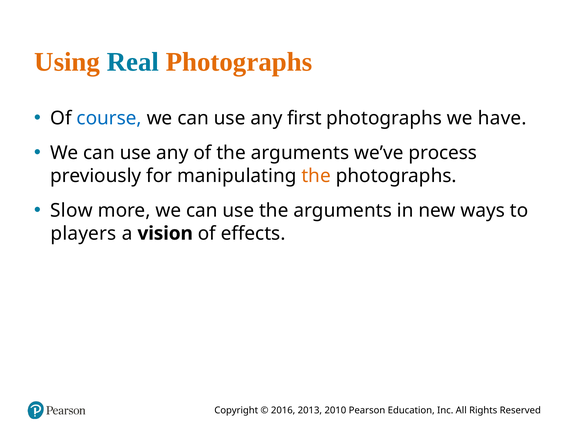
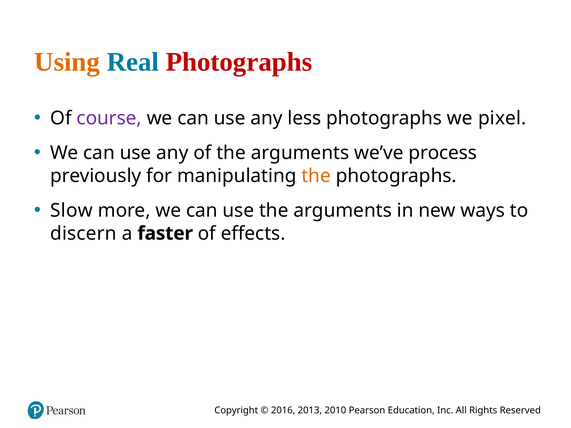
Photographs at (239, 62) colour: orange -> red
course colour: blue -> purple
first: first -> less
have: have -> pixel
players: players -> discern
vision: vision -> faster
